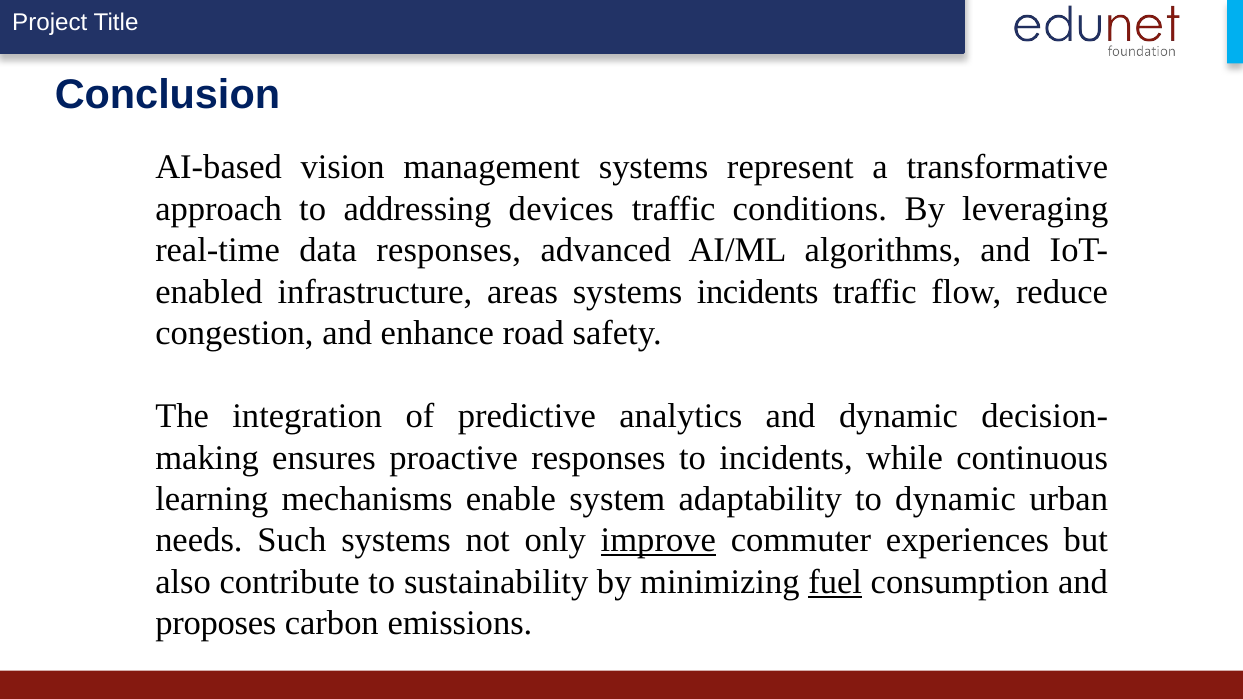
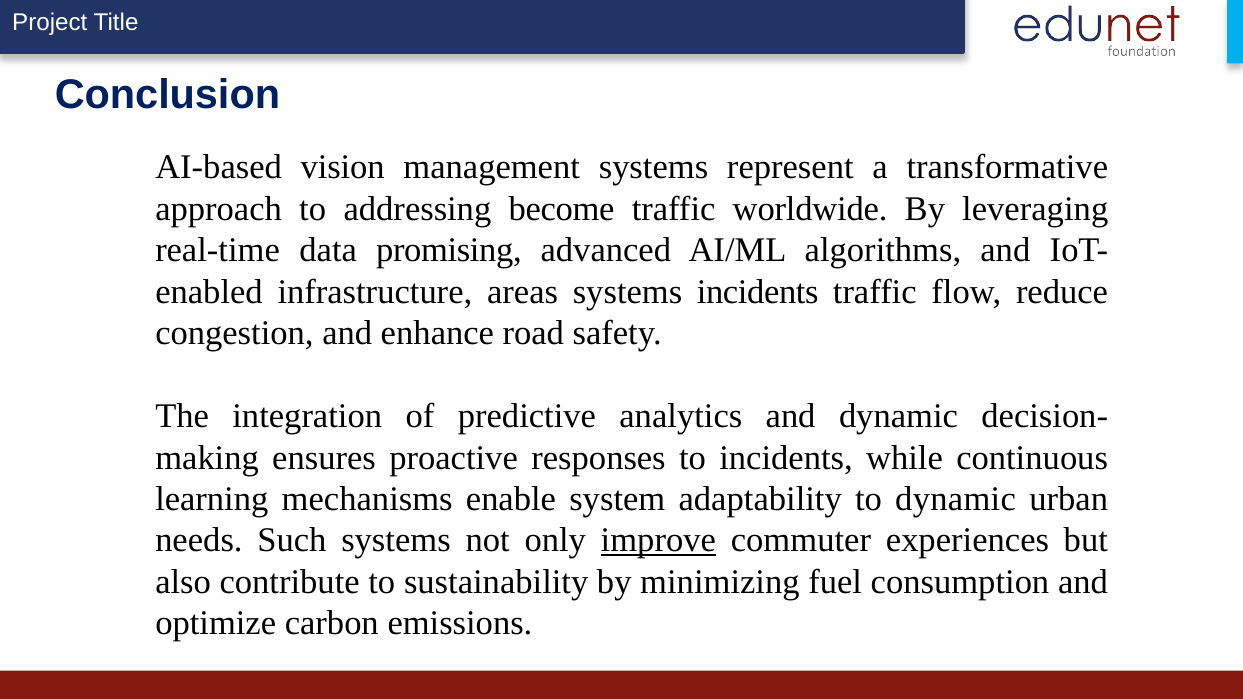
devices: devices -> become
conditions: conditions -> worldwide
data responses: responses -> promising
fuel underline: present -> none
proposes: proposes -> optimize
